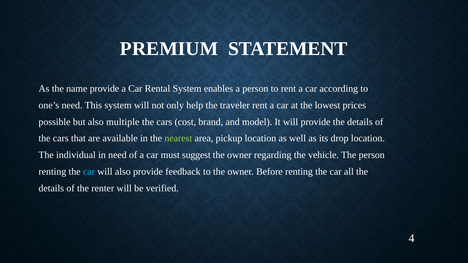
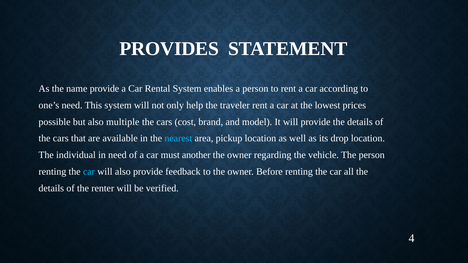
PREMIUM: PREMIUM -> PROVIDES
nearest colour: light green -> light blue
suggest: suggest -> another
